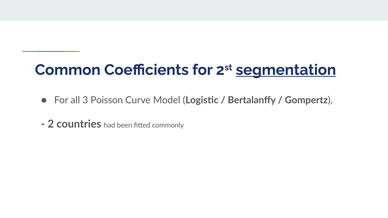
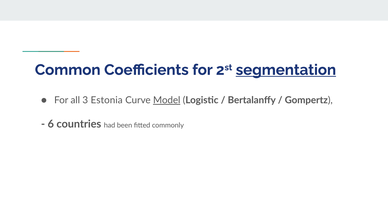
Poisson: Poisson -> Estonia
Model underline: none -> present
2: 2 -> 6
